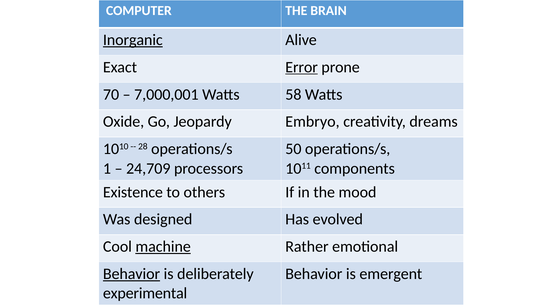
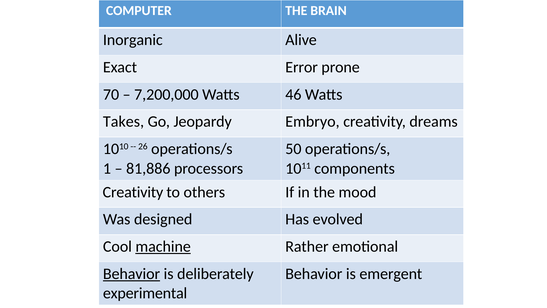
Inorganic underline: present -> none
Error underline: present -> none
7,000,001: 7,000,001 -> 7,200,000
58: 58 -> 46
Oxide: Oxide -> Takes
28: 28 -> 26
24,709: 24,709 -> 81,886
Existence at (133, 192): Existence -> Creativity
